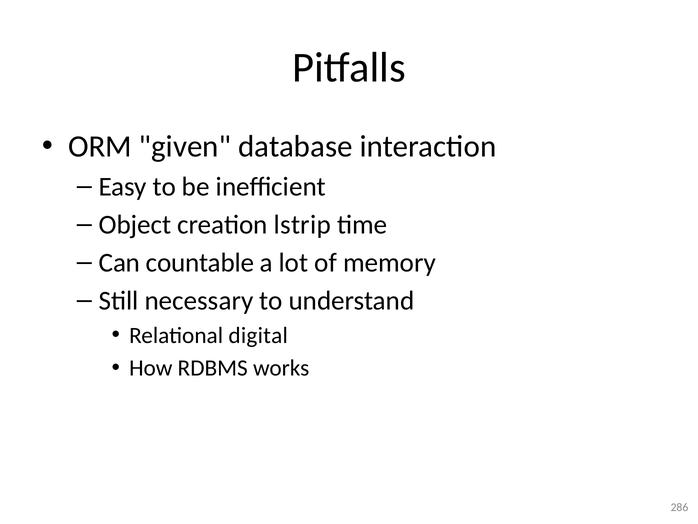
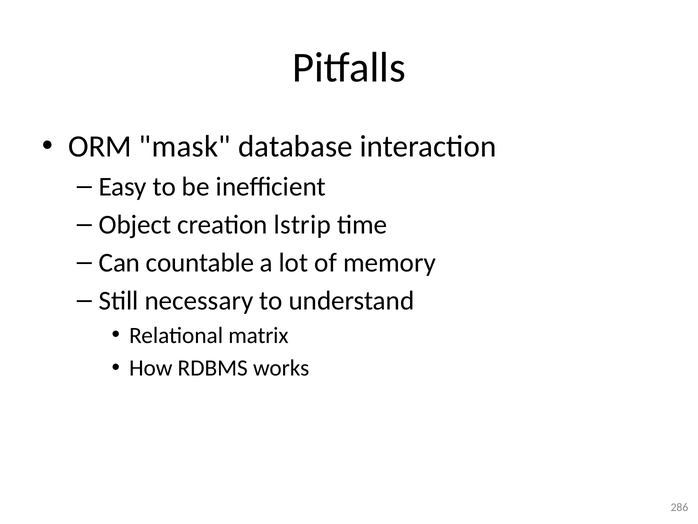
given: given -> mask
digital: digital -> matrix
